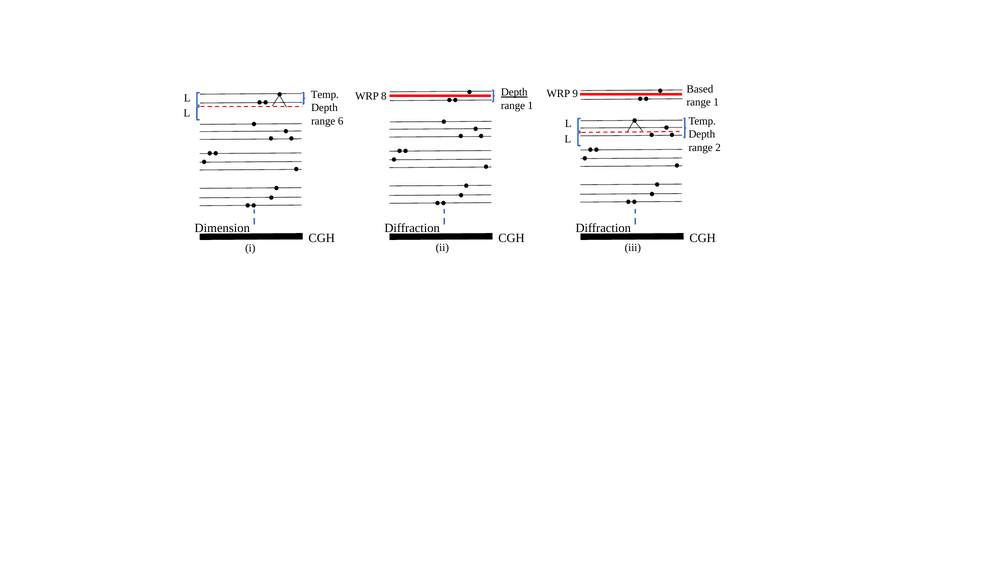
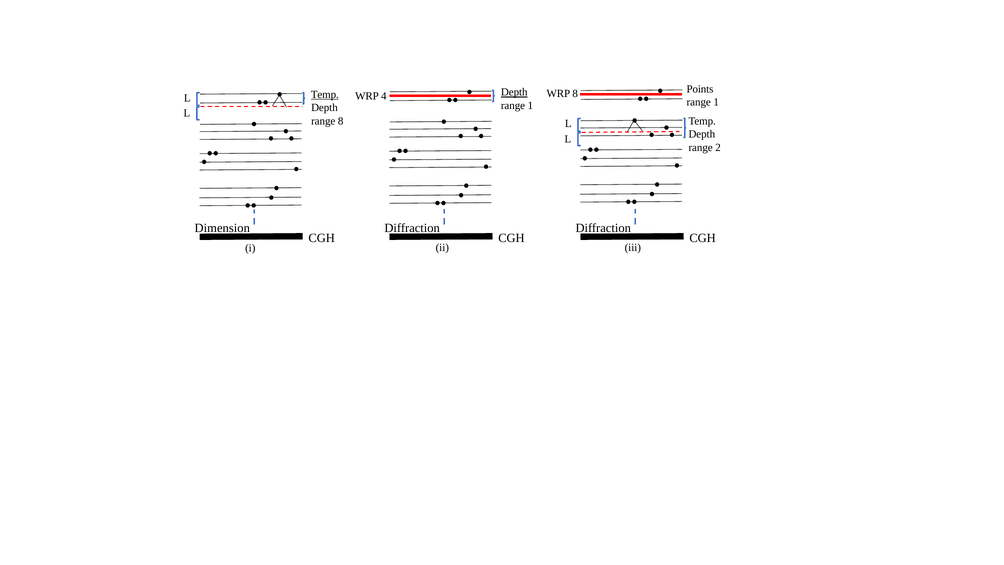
Based: Based -> Points
WRP 9: 9 -> 8
Temp at (325, 95) underline: none -> present
8: 8 -> 4
range 6: 6 -> 8
